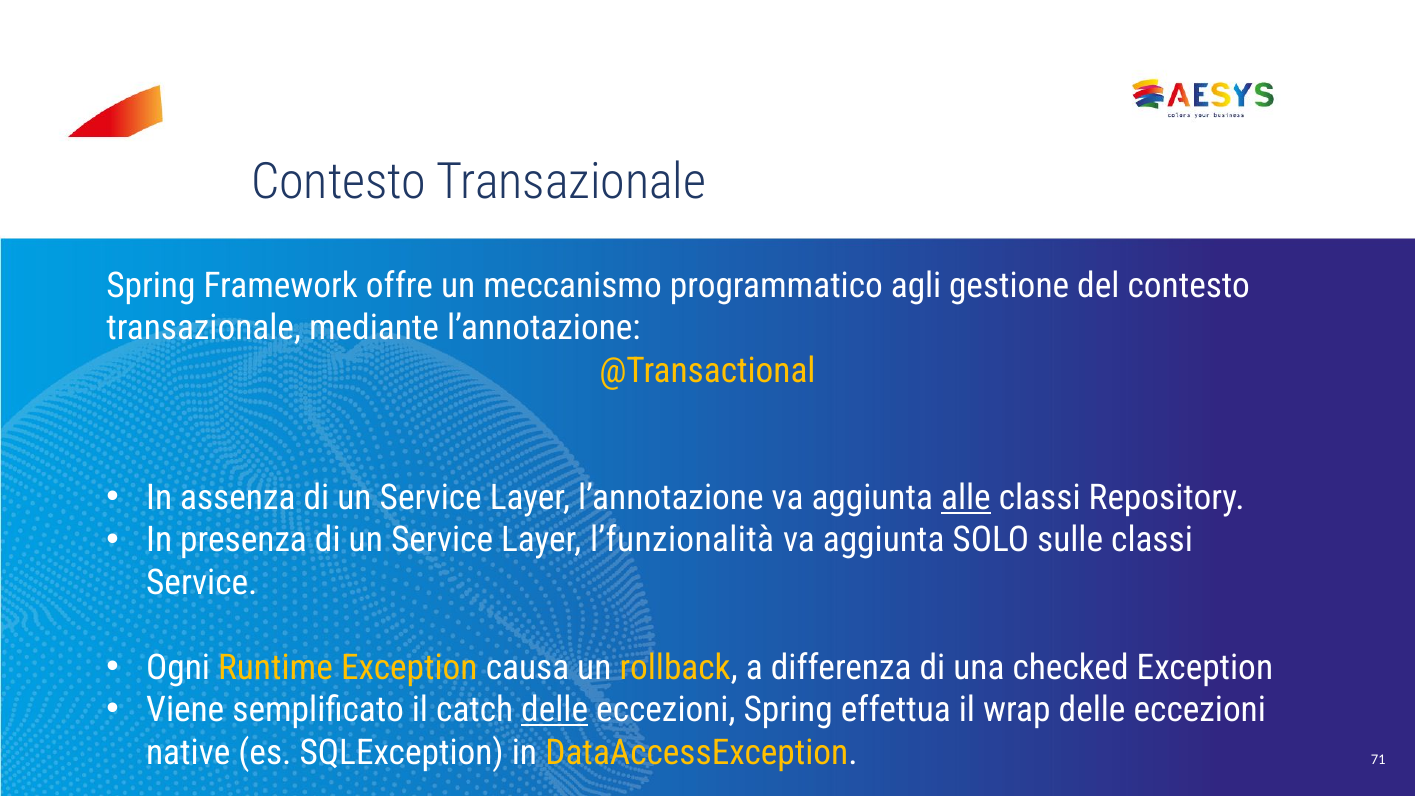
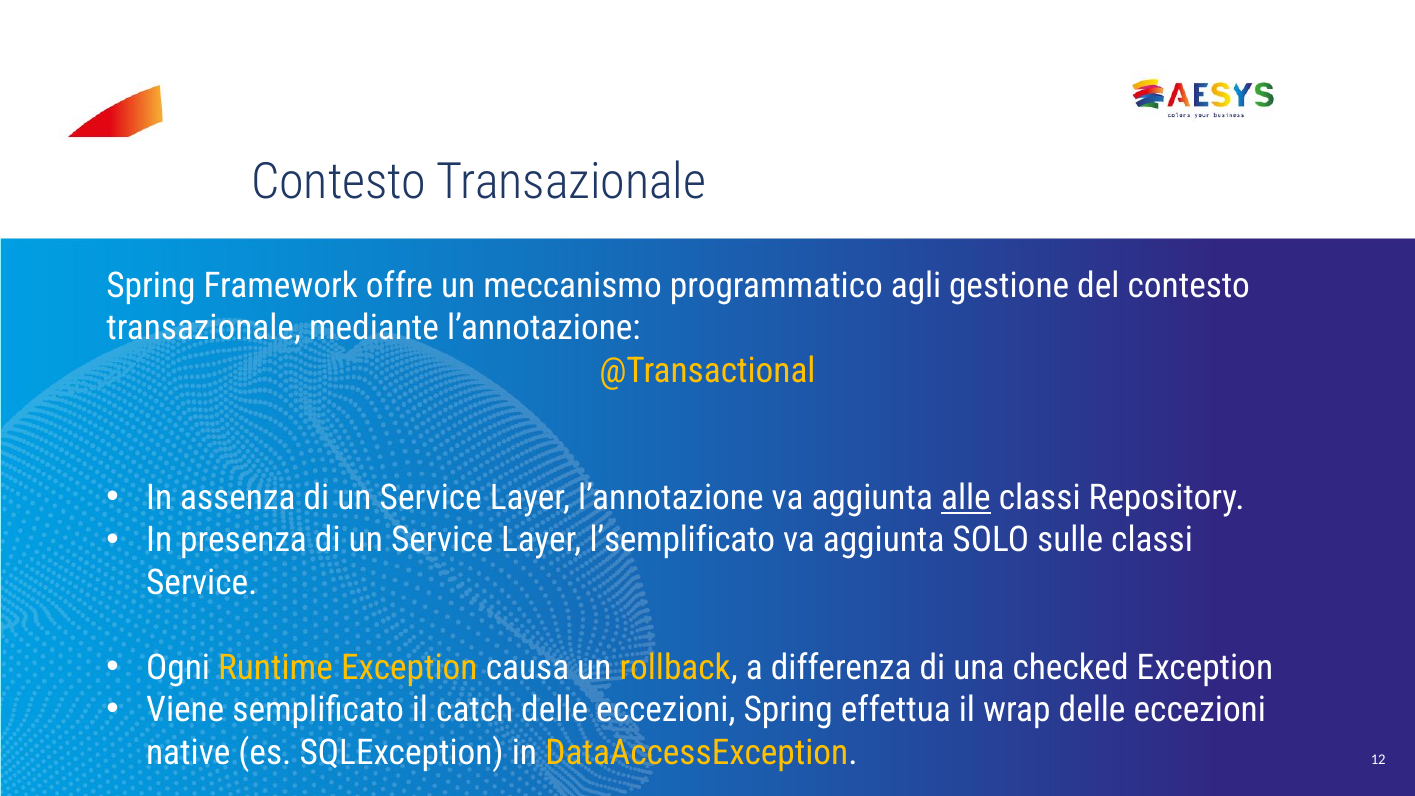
l’funzionalità: l’funzionalità -> l’semplificato
delle at (555, 710) underline: present -> none
71: 71 -> 12
